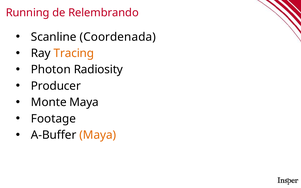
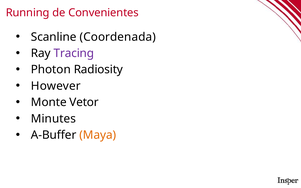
Relembrando: Relembrando -> Convenientes
Tracing colour: orange -> purple
Producer: Producer -> However
Monte Maya: Maya -> Vetor
Footage: Footage -> Minutes
